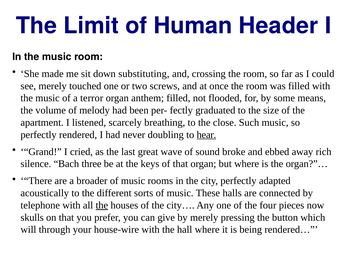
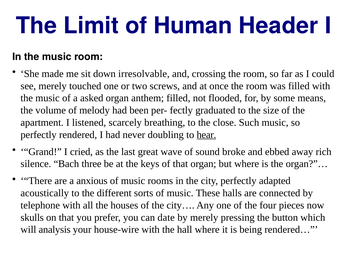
substituting: substituting -> irresolvable
terror: terror -> asked
broader: broader -> anxious
the at (102, 205) underline: present -> none
give: give -> date
through: through -> analysis
